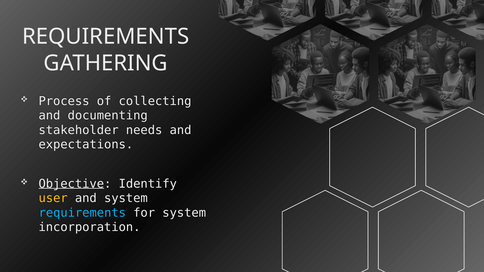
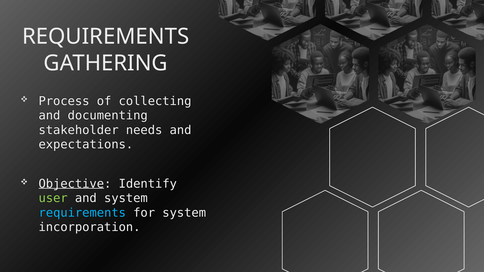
user colour: yellow -> light green
